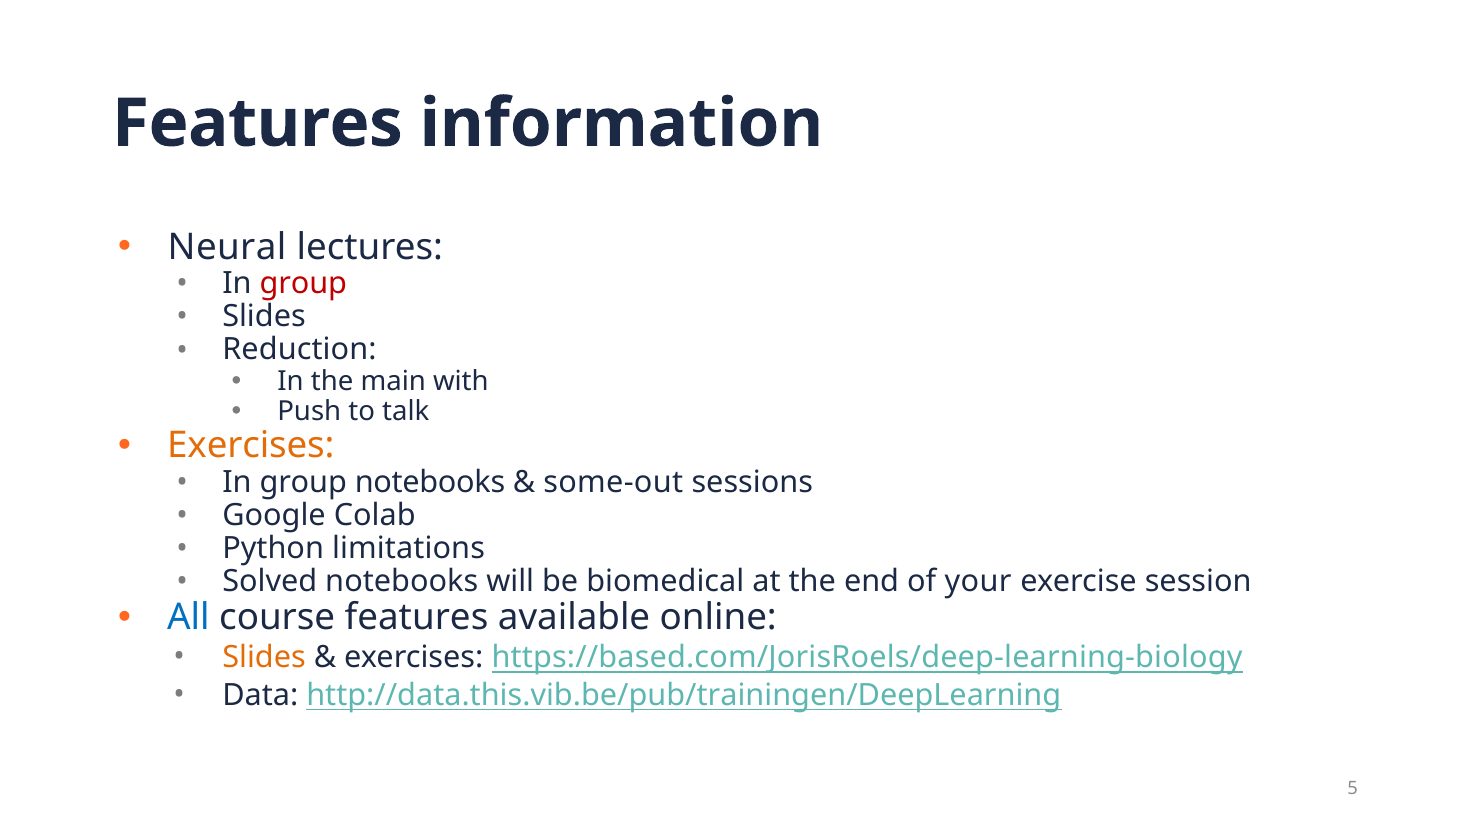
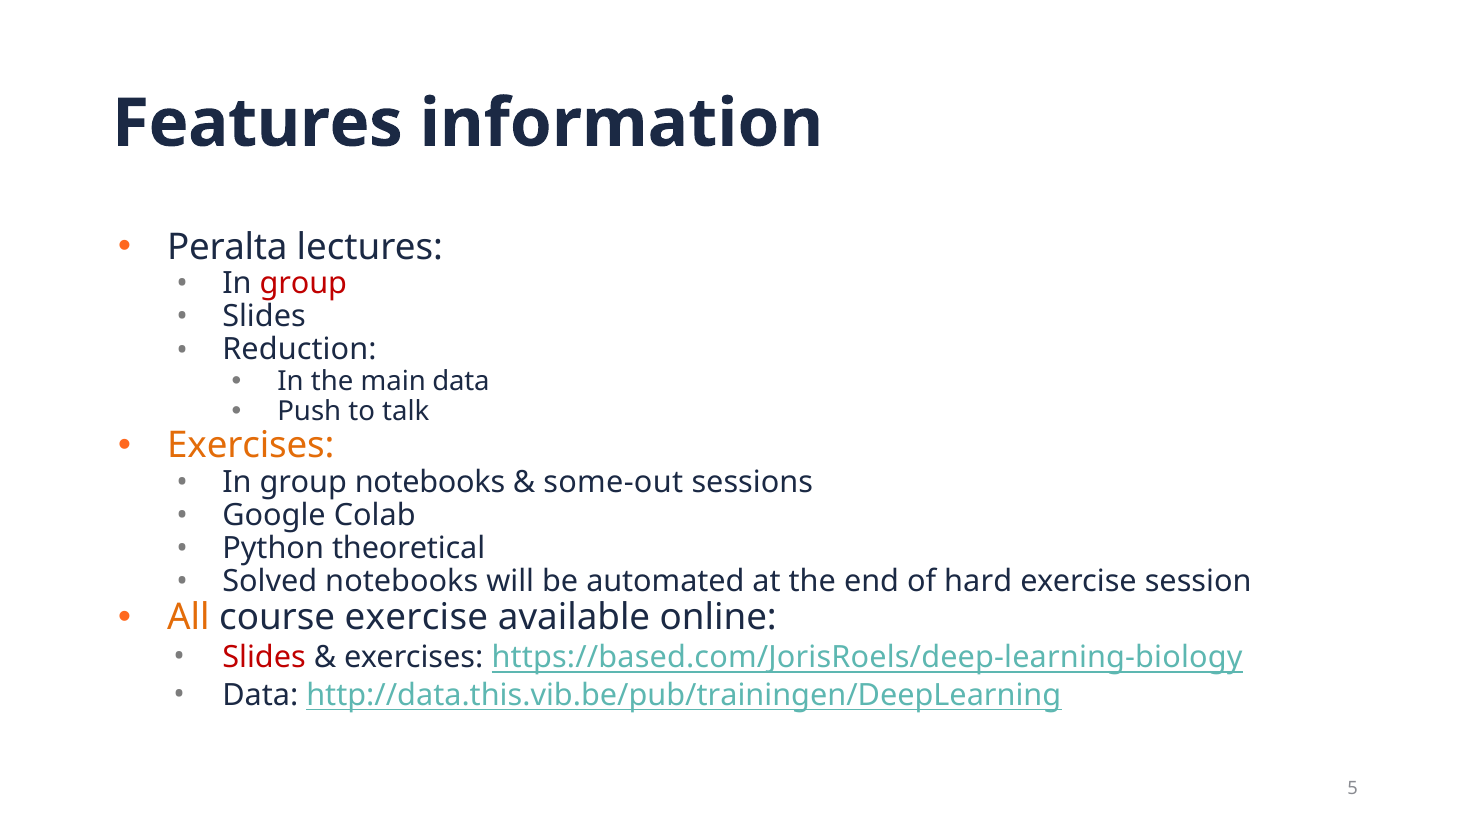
Neural: Neural -> Peralta
main with: with -> data
limitations: limitations -> theoretical
biomedical: biomedical -> automated
your: your -> hard
All colour: blue -> orange
course features: features -> exercise
Slides at (264, 658) colour: orange -> red
